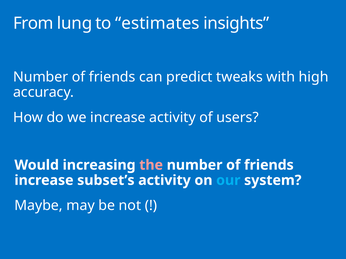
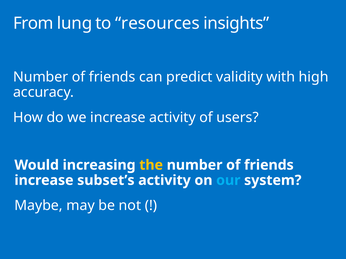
estimates: estimates -> resources
tweaks: tweaks -> validity
the colour: pink -> yellow
